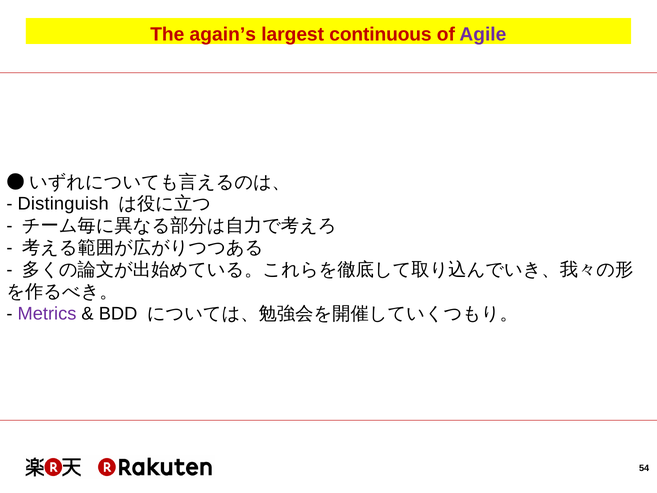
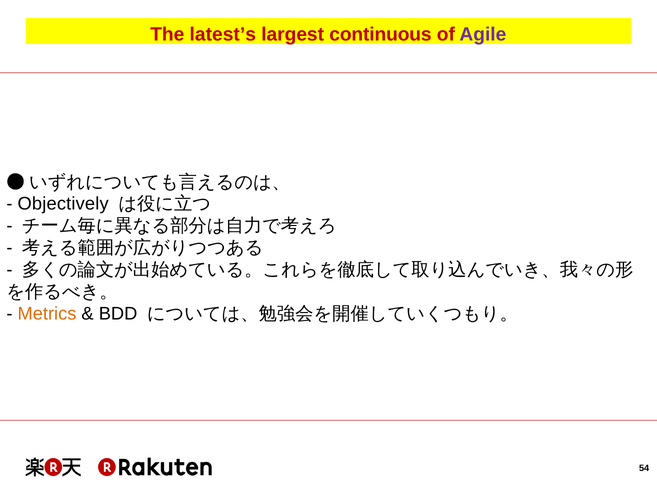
again’s: again’s -> latest’s
Distinguish: Distinguish -> Objectively
Metrics colour: purple -> orange
